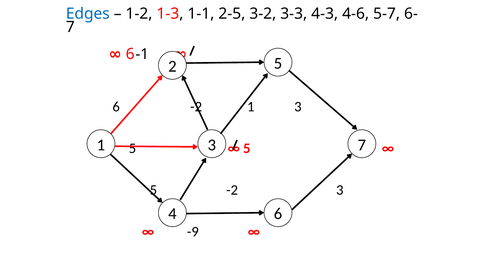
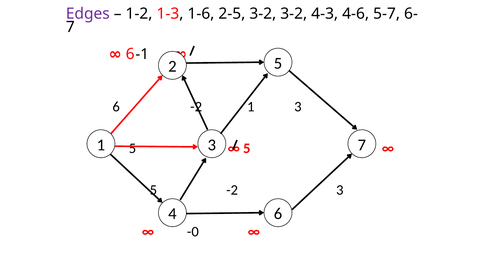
Edges colour: blue -> purple
1-1: 1-1 -> 1-6
3-2 3-3: 3-3 -> 3-2
-9: -9 -> -0
